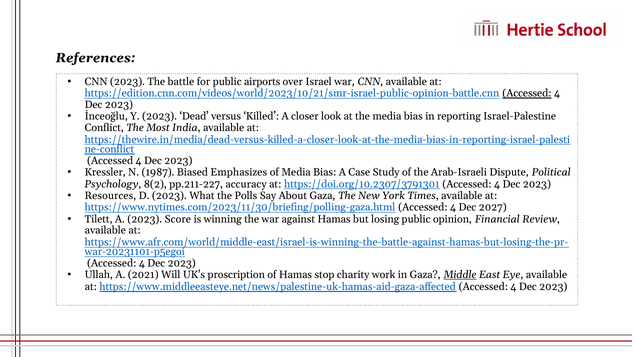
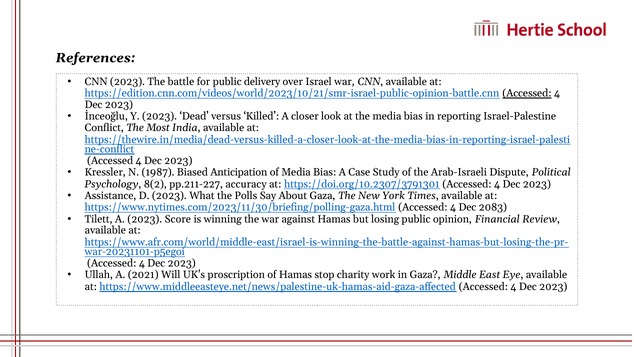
airports: airports -> delivery
Emphasizes: Emphasizes -> Anticipation
Resources: Resources -> Assistance
2027: 2027 -> 2083
Middle underline: present -> none
